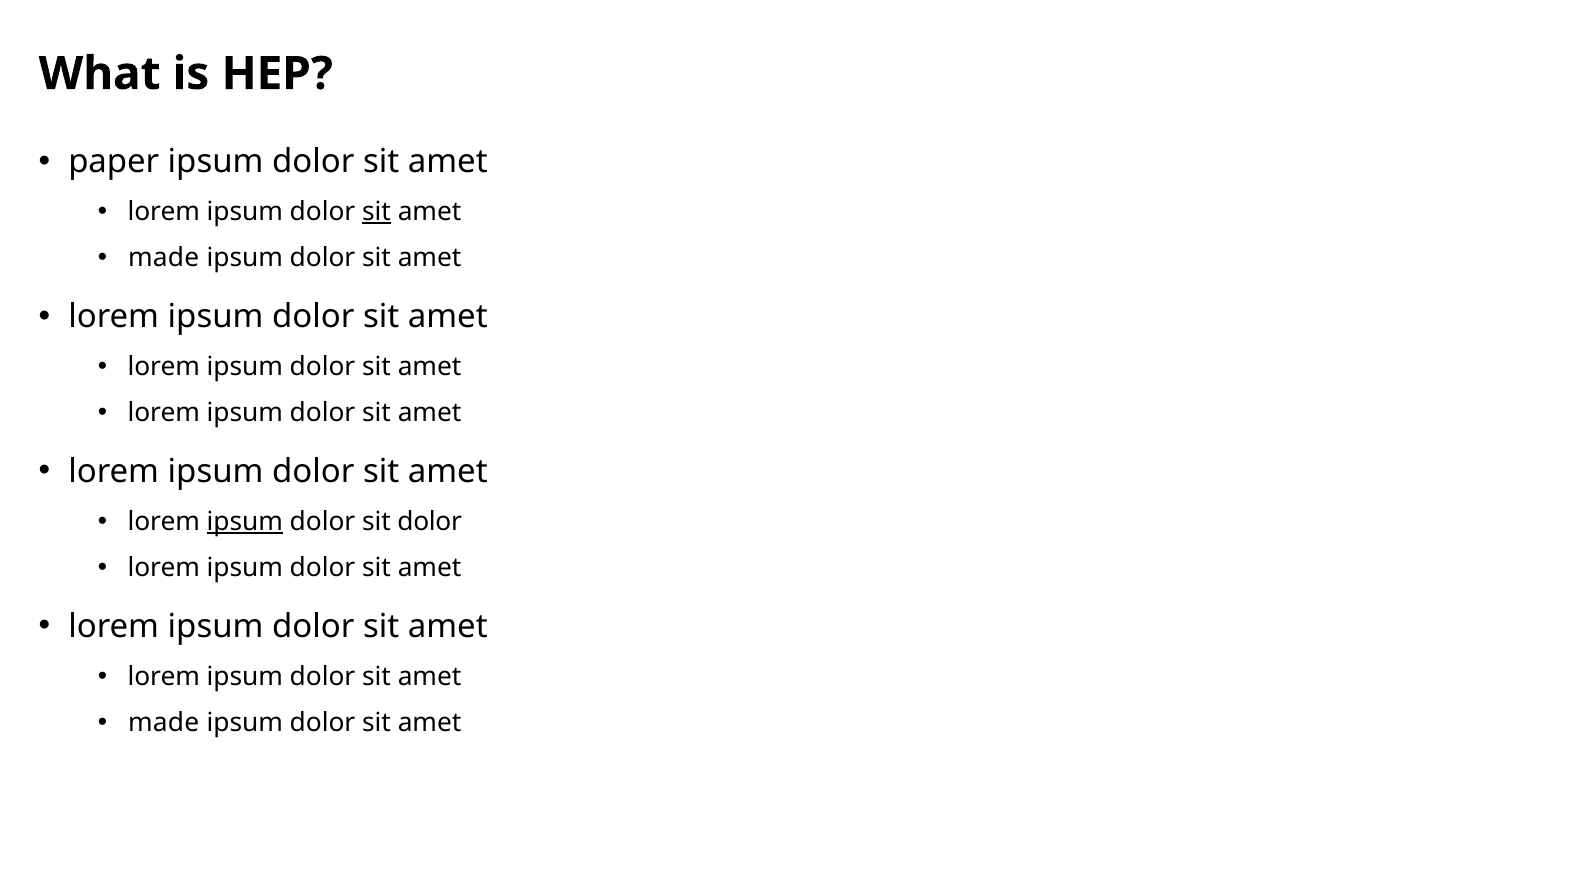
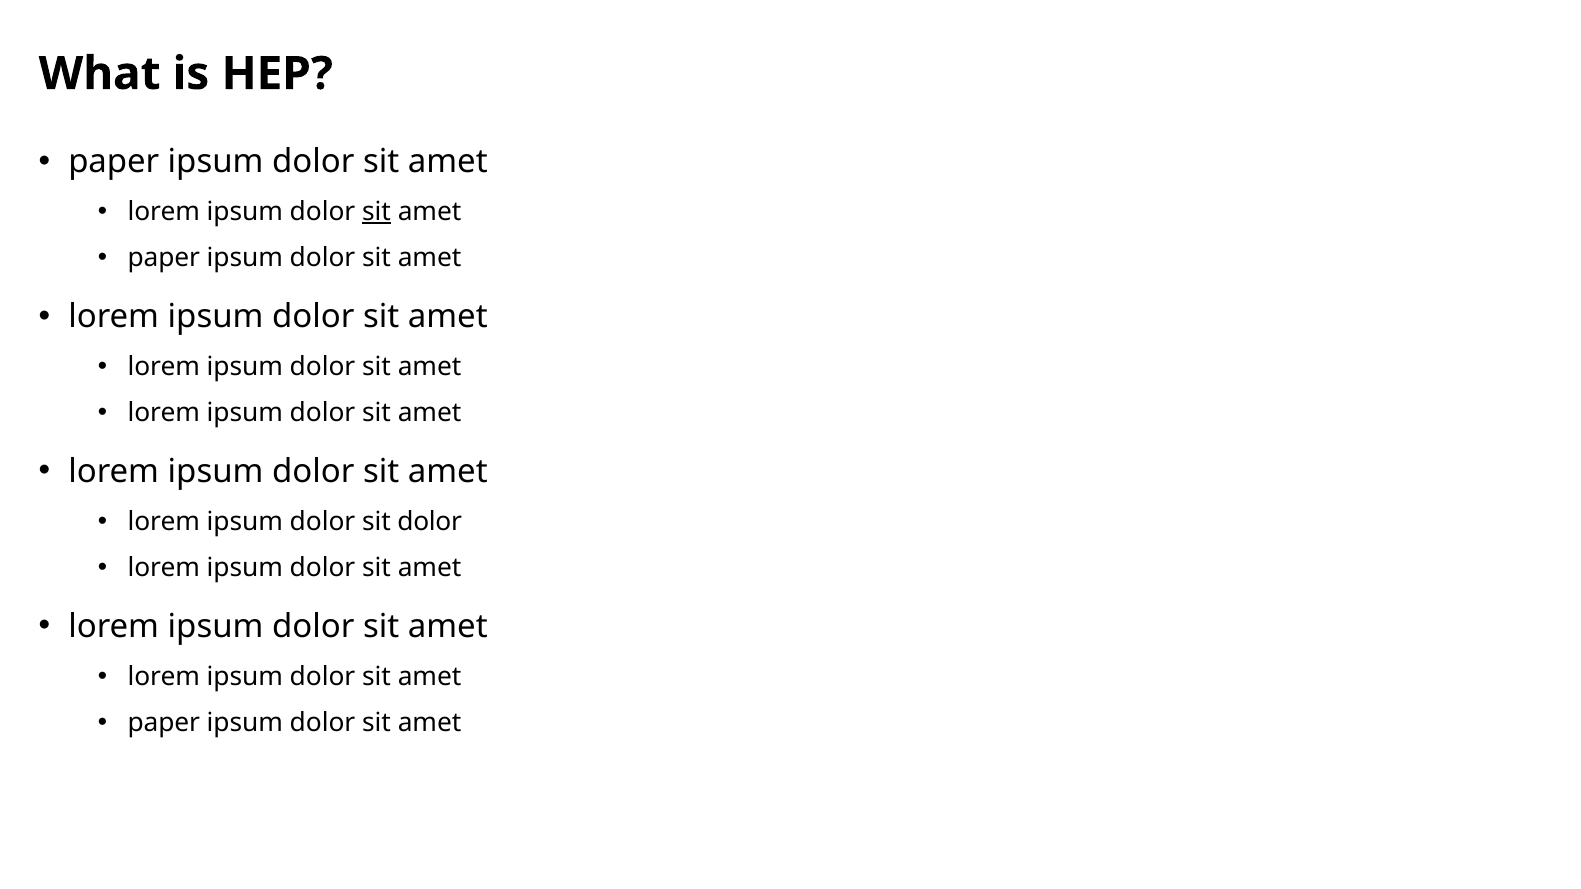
made at (164, 258): made -> paper
ipsum at (245, 522) underline: present -> none
made at (164, 723): made -> paper
